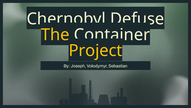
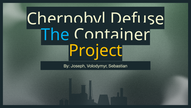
The colour: yellow -> light blue
